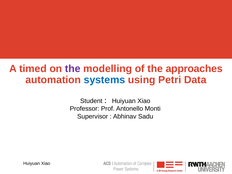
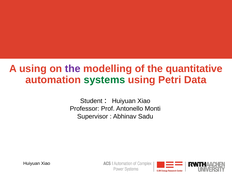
A timed: timed -> using
approaches: approaches -> quantitative
systems colour: blue -> green
